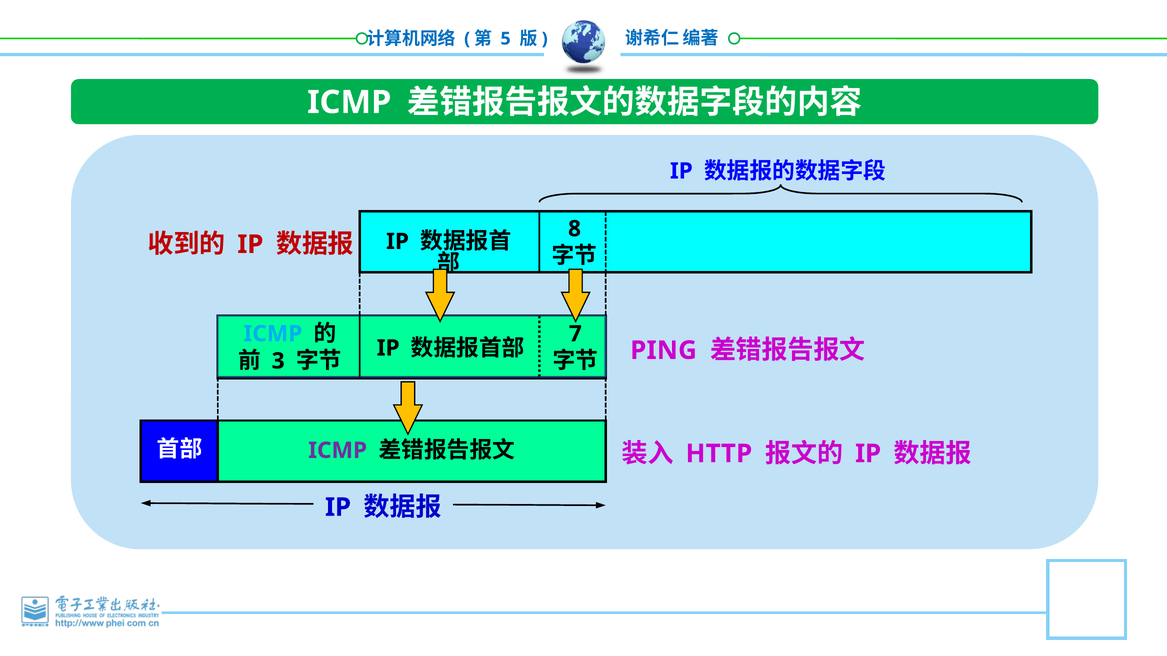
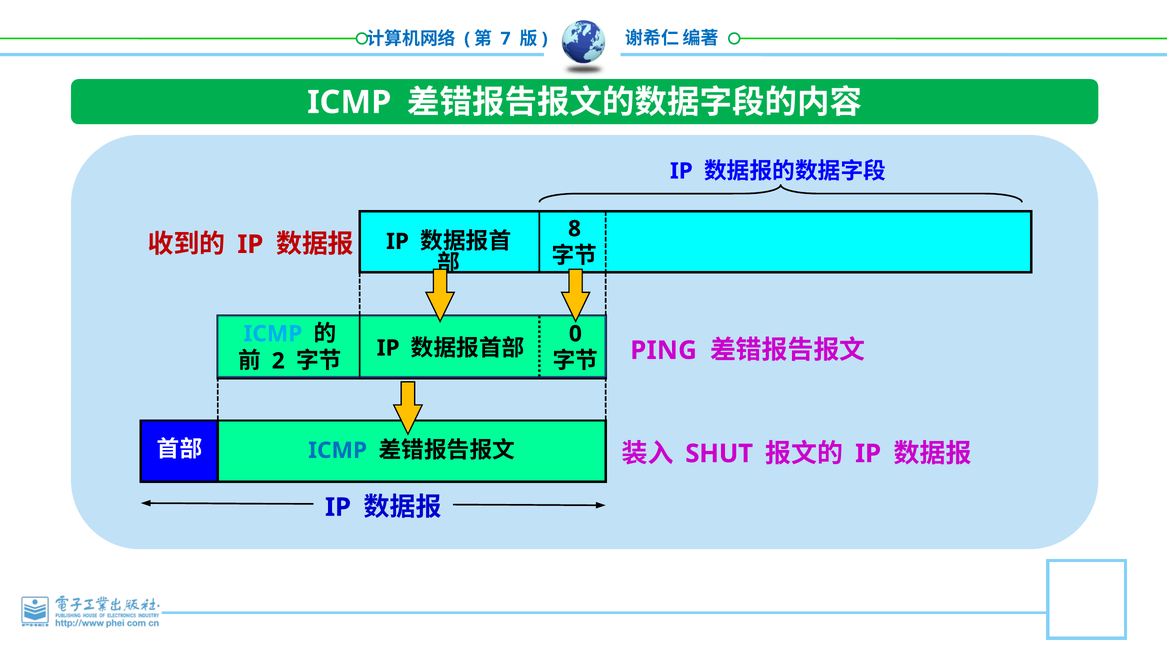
5: 5 -> 7
7: 7 -> 0
3: 3 -> 2
HTTP: HTTP -> SHUT
ICMP at (338, 451) colour: purple -> blue
